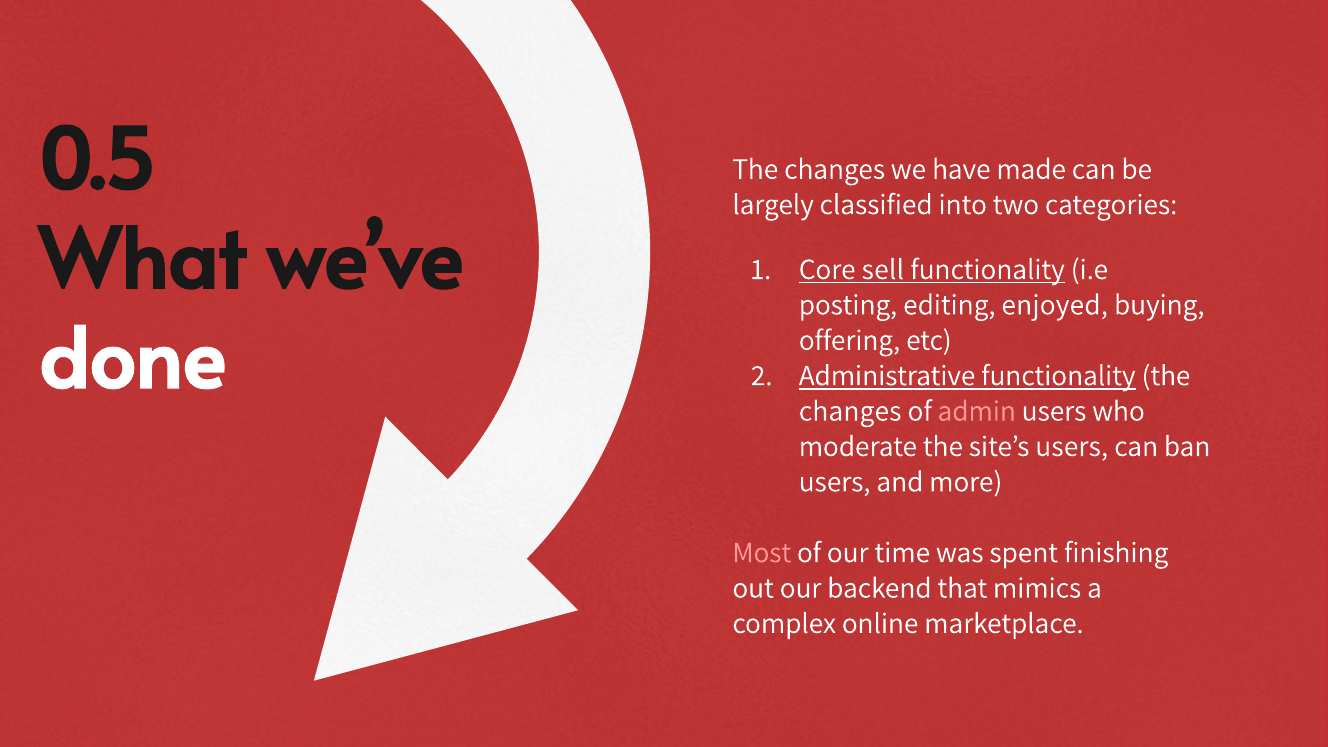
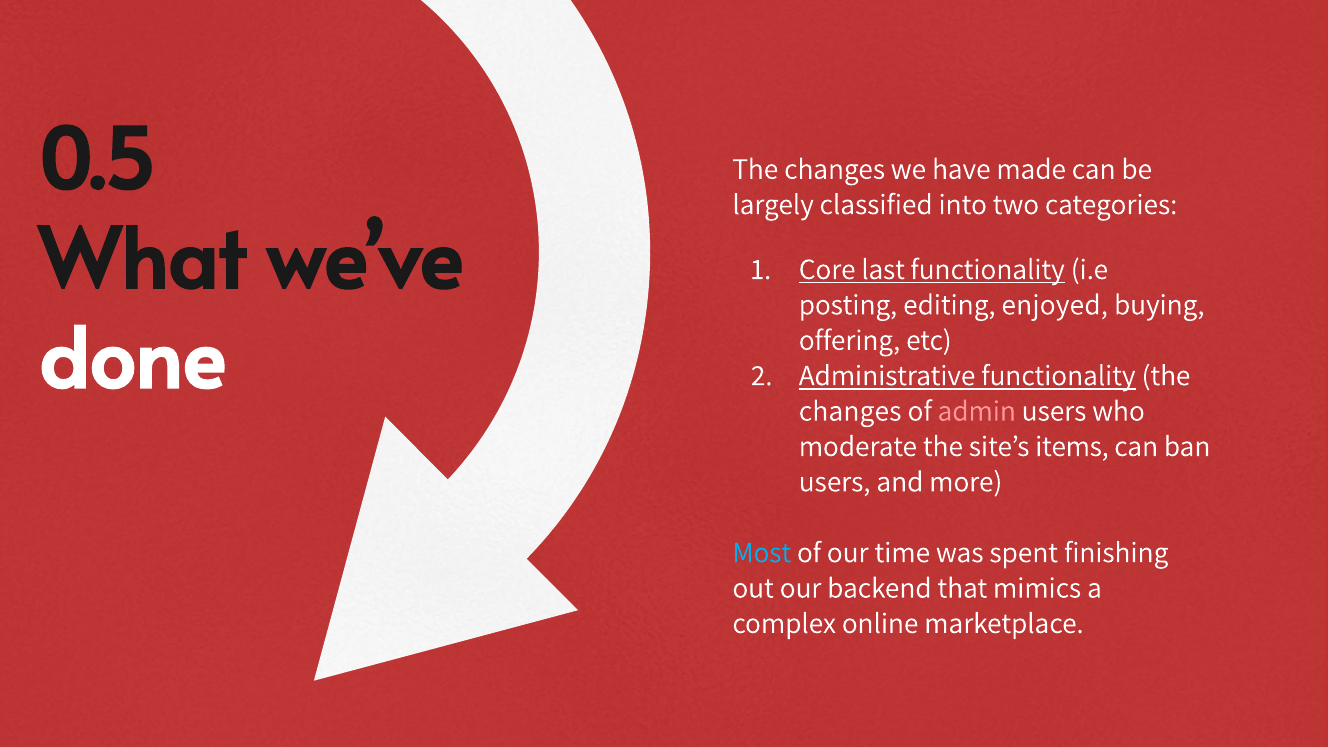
sell: sell -> last
site’s users: users -> items
Most colour: pink -> light blue
